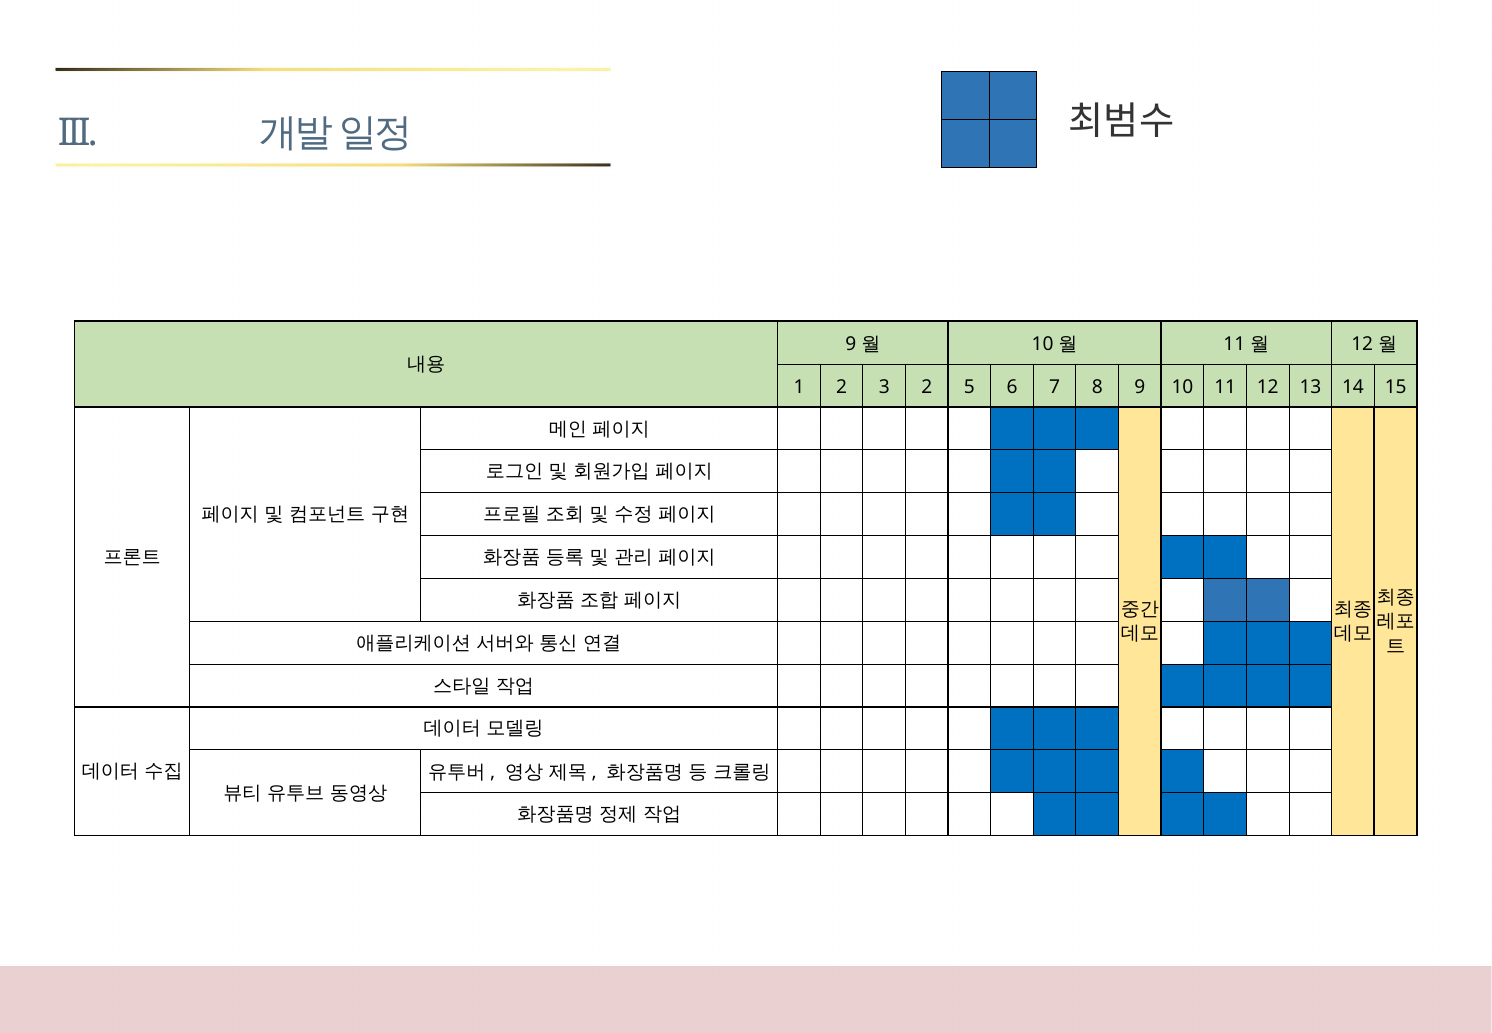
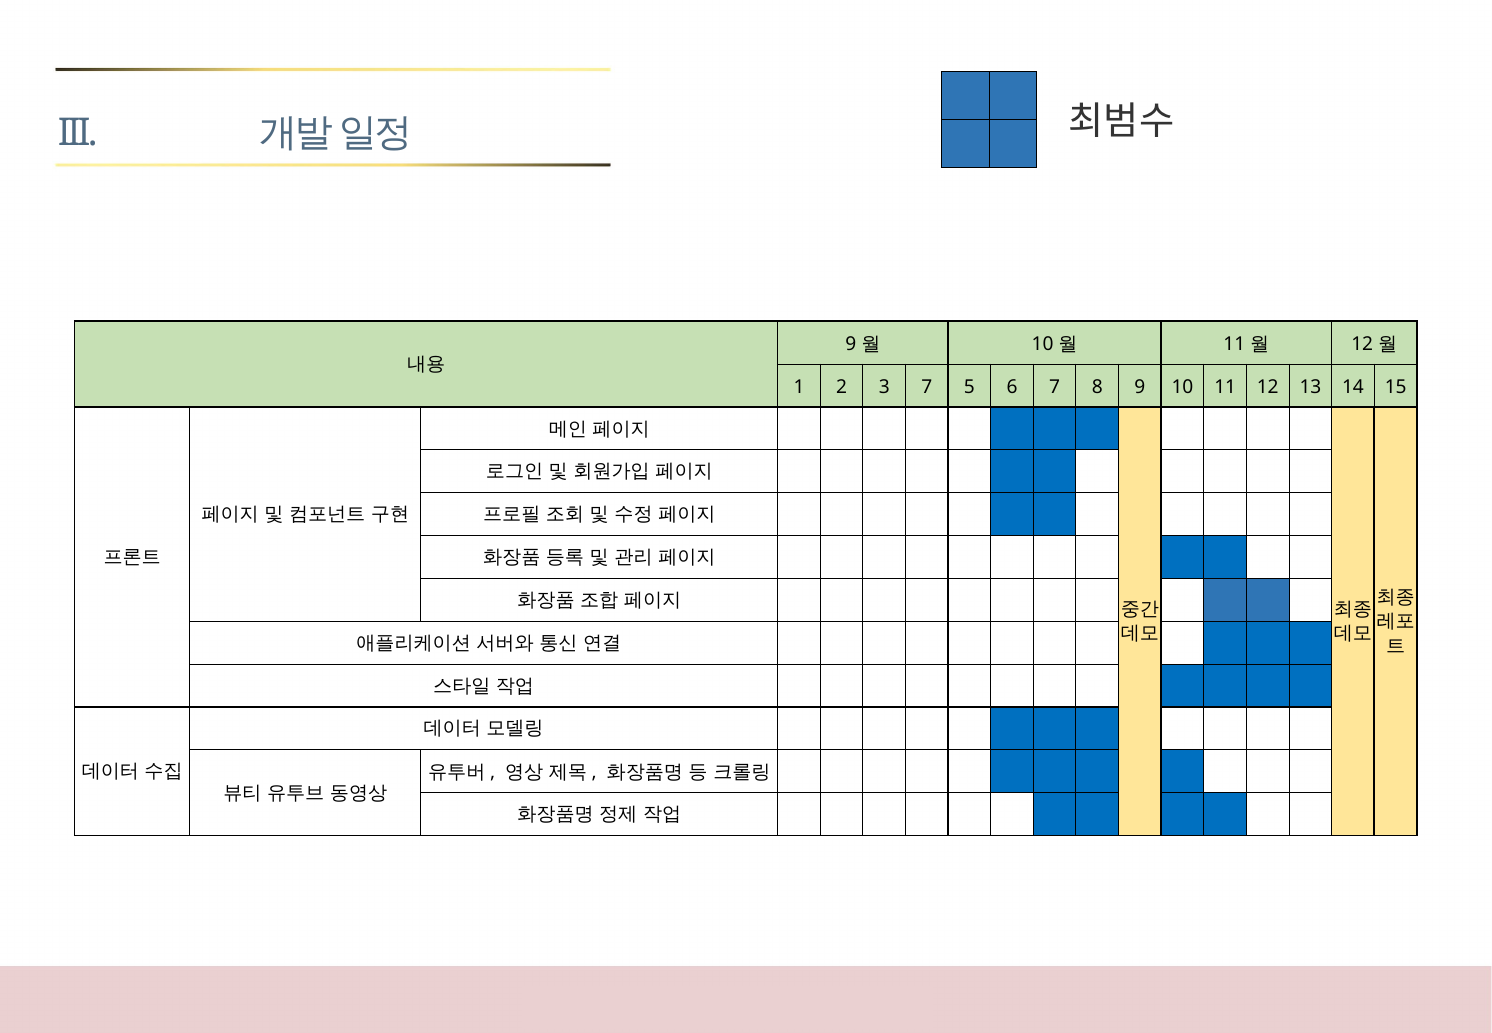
3 2: 2 -> 7
